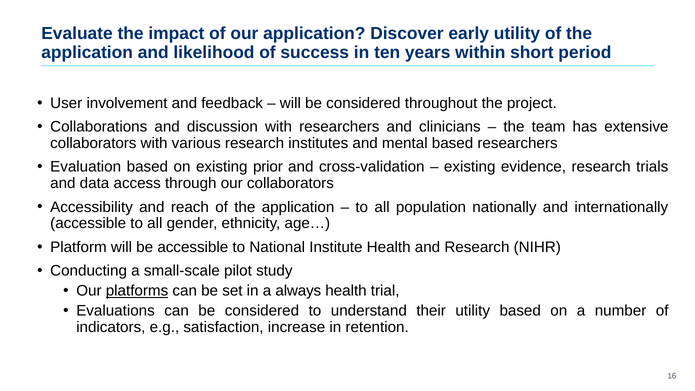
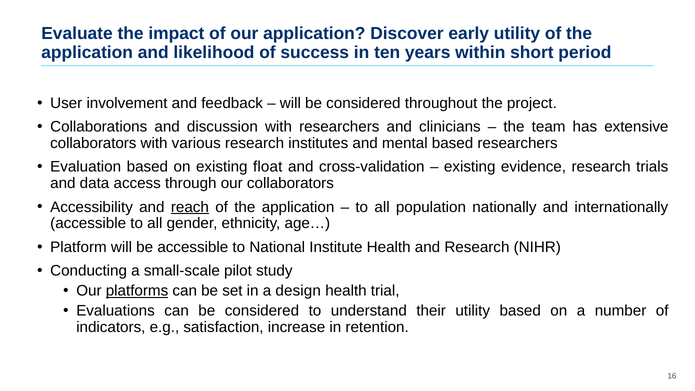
prior: prior -> float
reach underline: none -> present
always: always -> design
